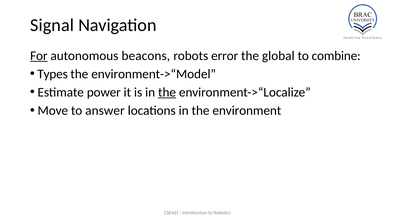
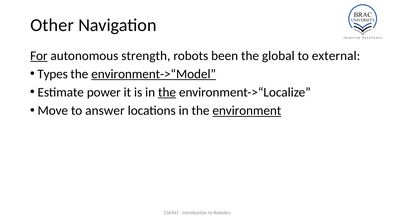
Signal: Signal -> Other
beacons: beacons -> strength
error: error -> been
combine: combine -> external
environment->“Model underline: none -> present
environment underline: none -> present
